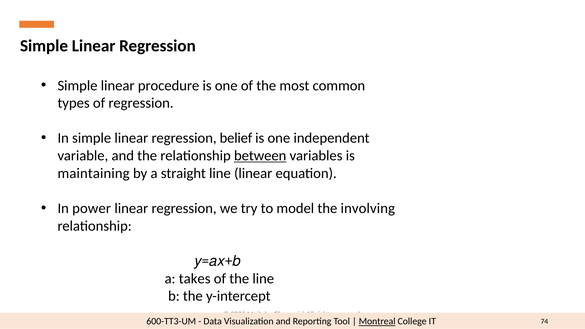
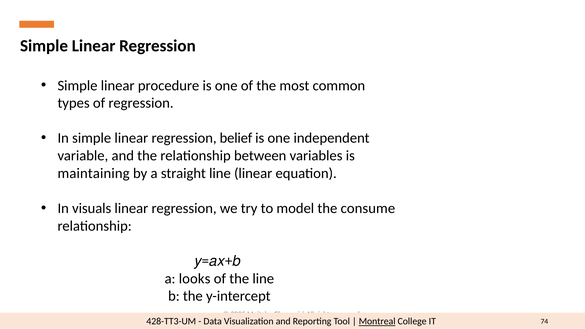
between underline: present -> none
power: power -> visuals
involving: involving -> consume
takes: takes -> looks
600-TT3-UM: 600-TT3-UM -> 428-TT3-UM
